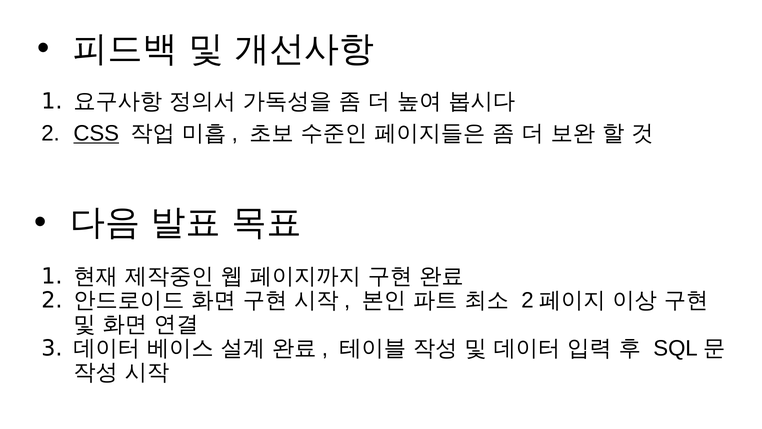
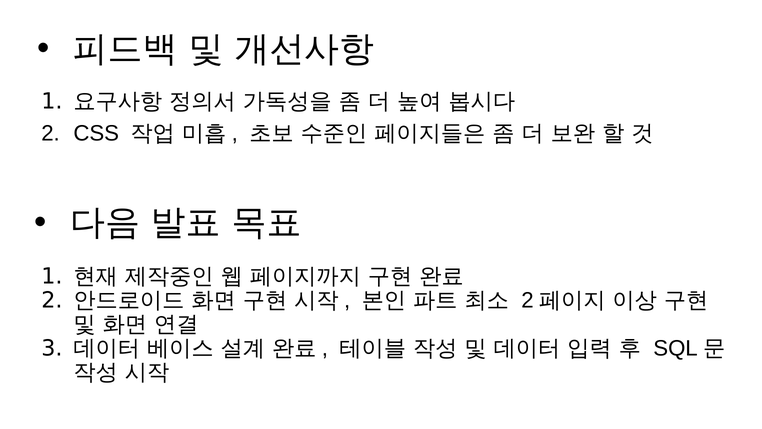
CSS underline: present -> none
